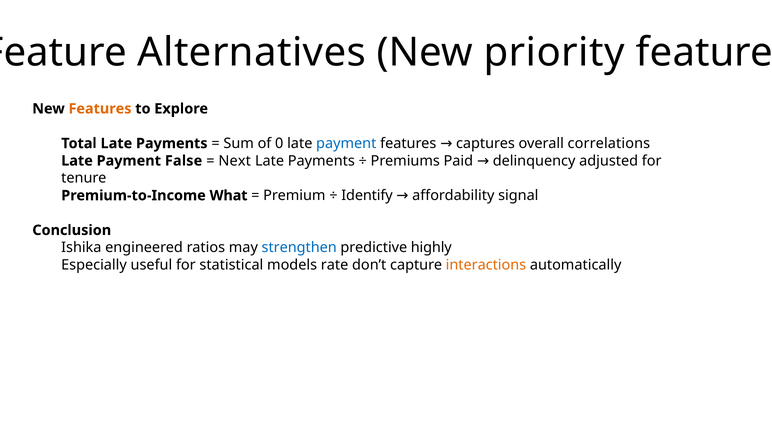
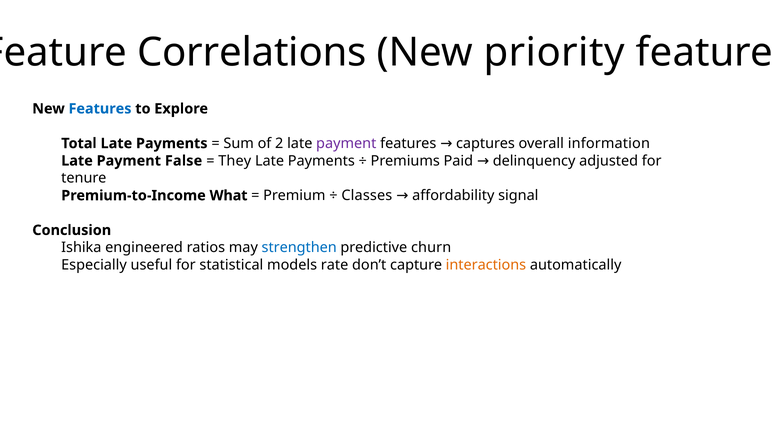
Alternatives: Alternatives -> Correlations
Features at (100, 109) colour: orange -> blue
0: 0 -> 2
payment at (346, 144) colour: blue -> purple
correlations: correlations -> information
Next: Next -> They
Identify: Identify -> Classes
highly: highly -> churn
